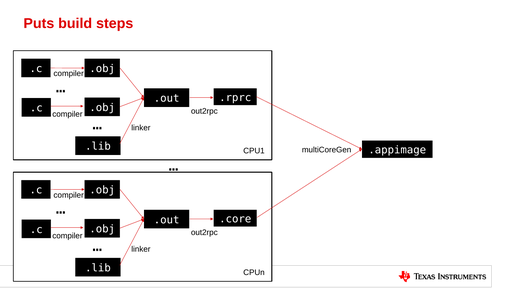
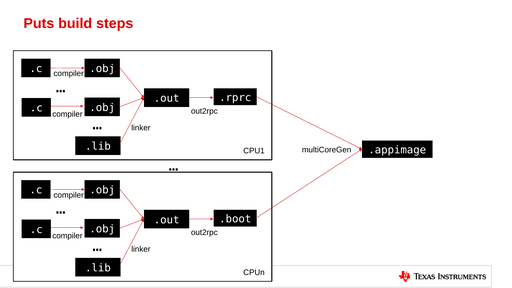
.core: .core -> .boot
